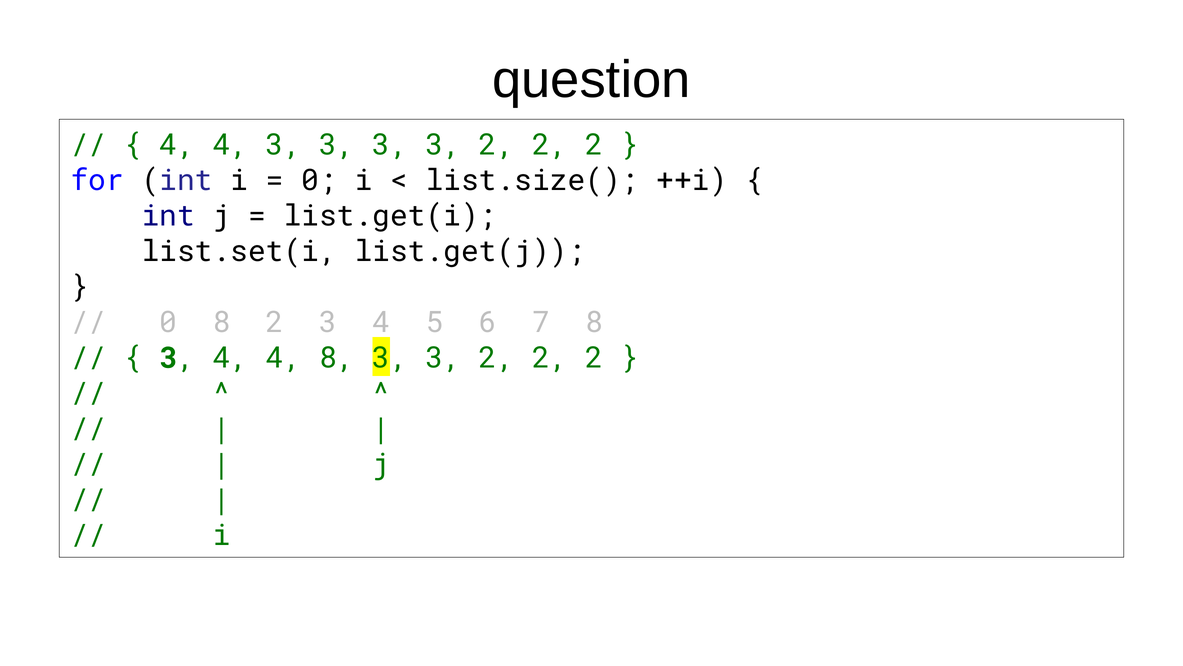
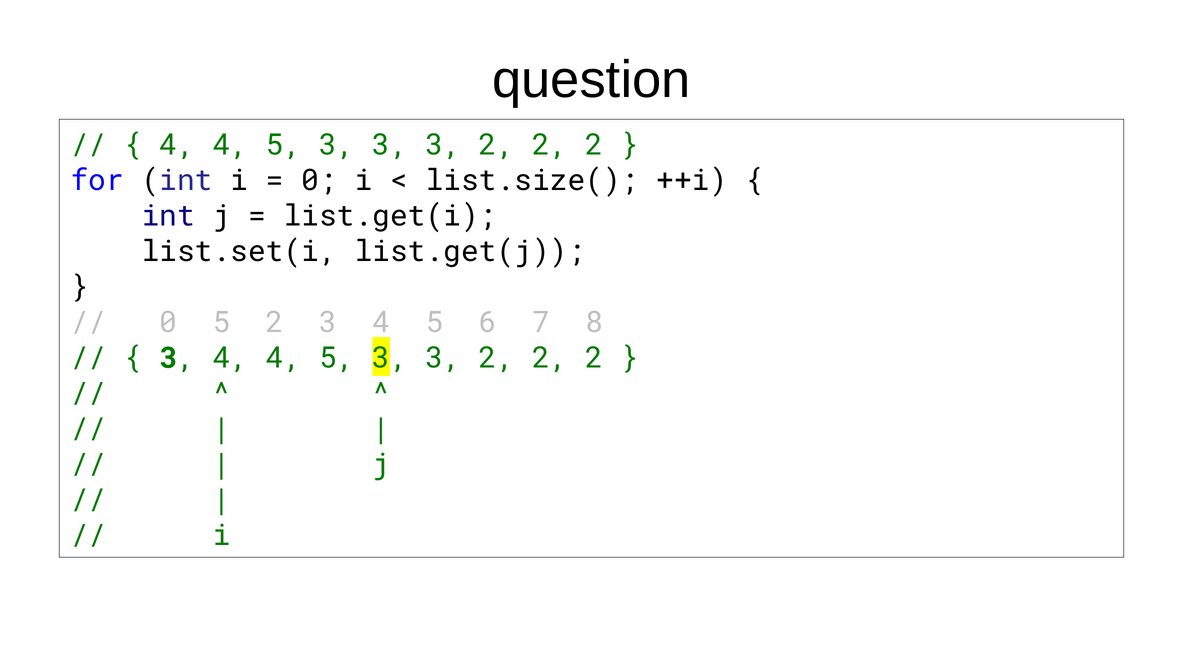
3 at (284, 145): 3 -> 5
0 8: 8 -> 5
3 4 4 8: 8 -> 5
